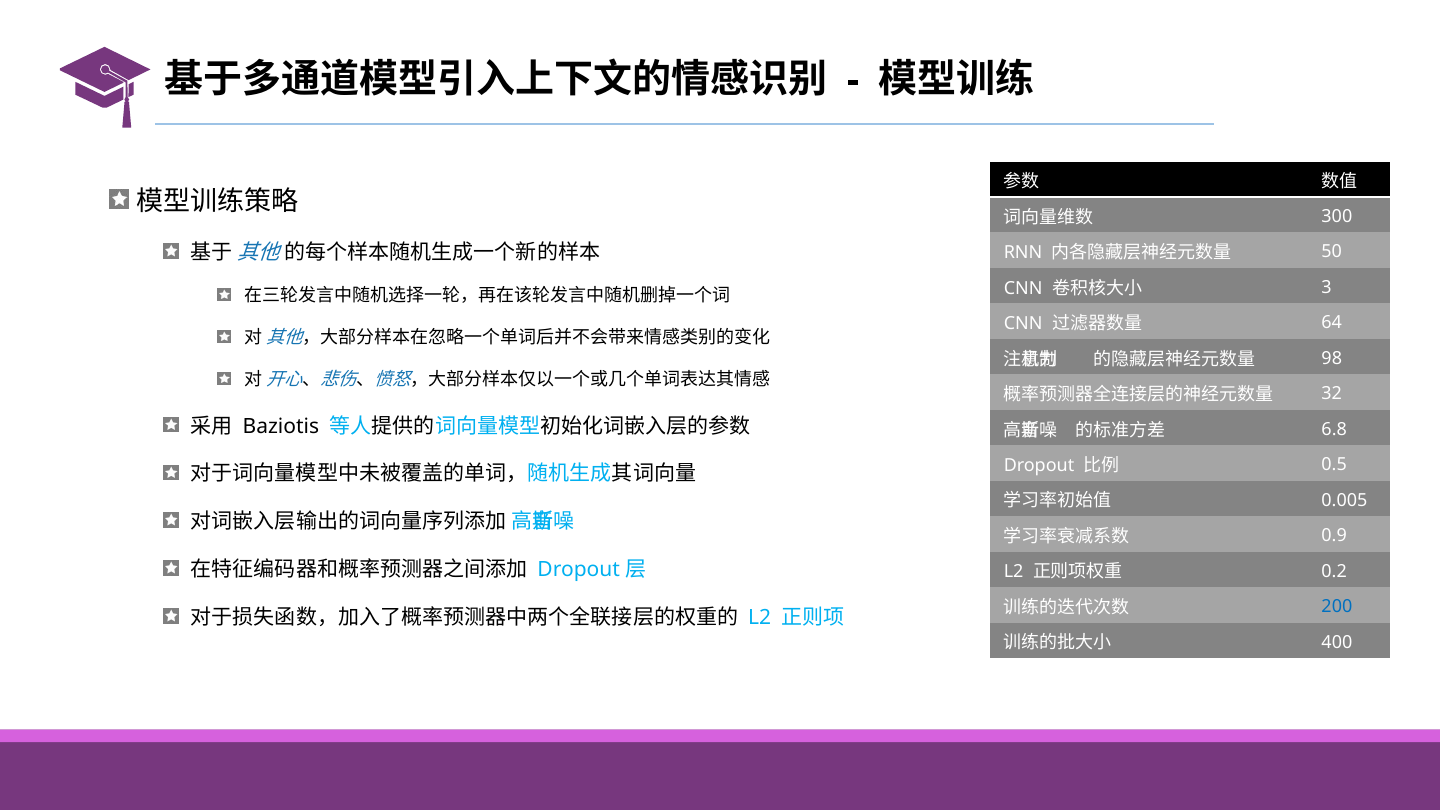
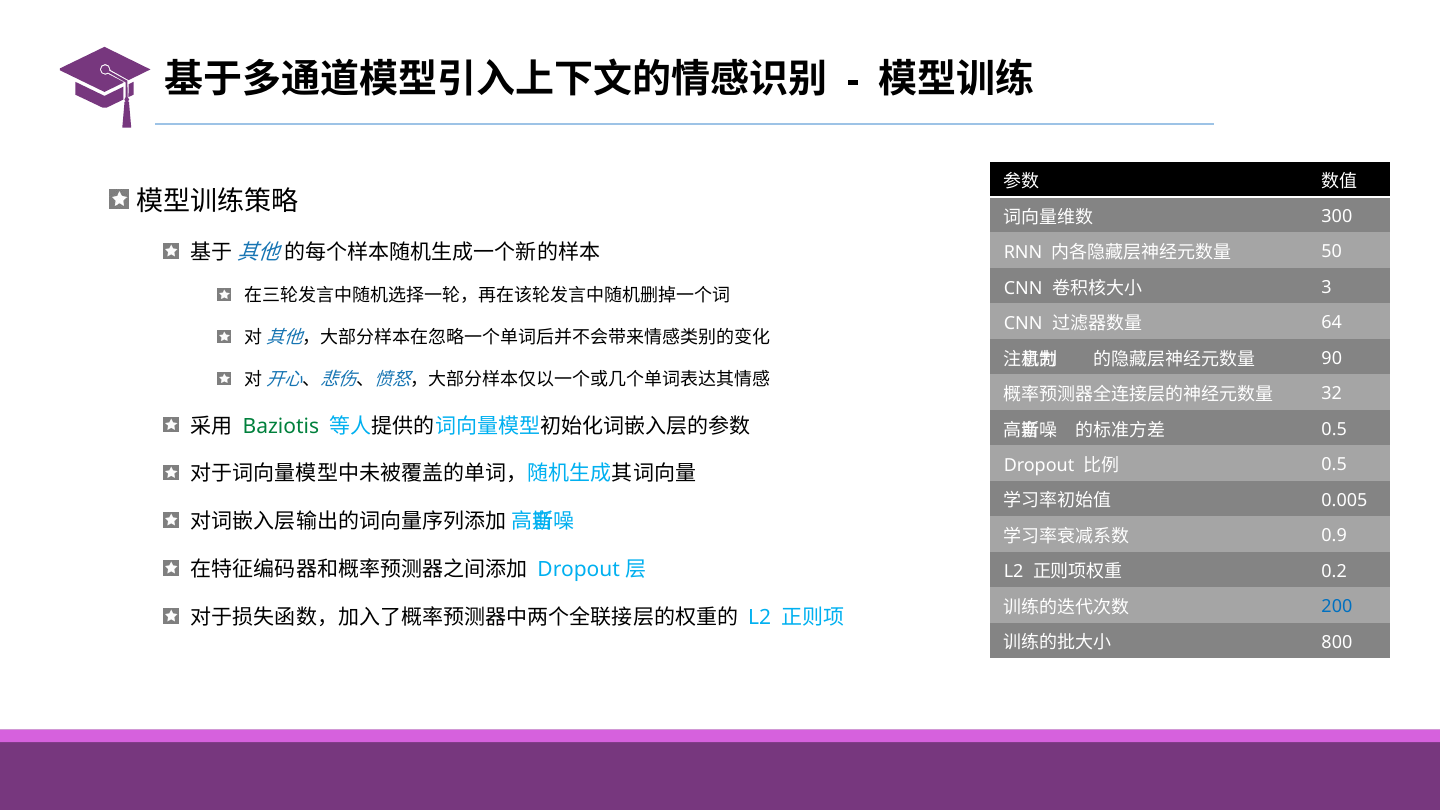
98: 98 -> 90
Baziotis colour: black -> green
6.8 at (1334, 429): 6.8 -> 0.5
400: 400 -> 800
